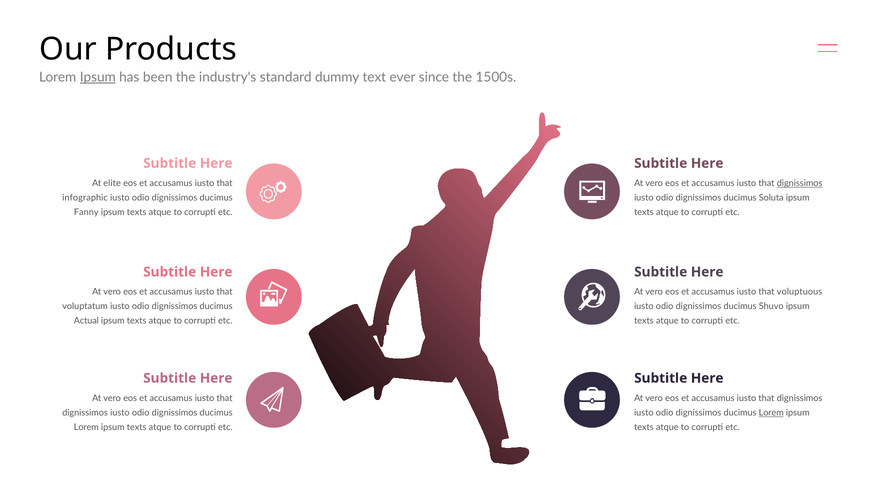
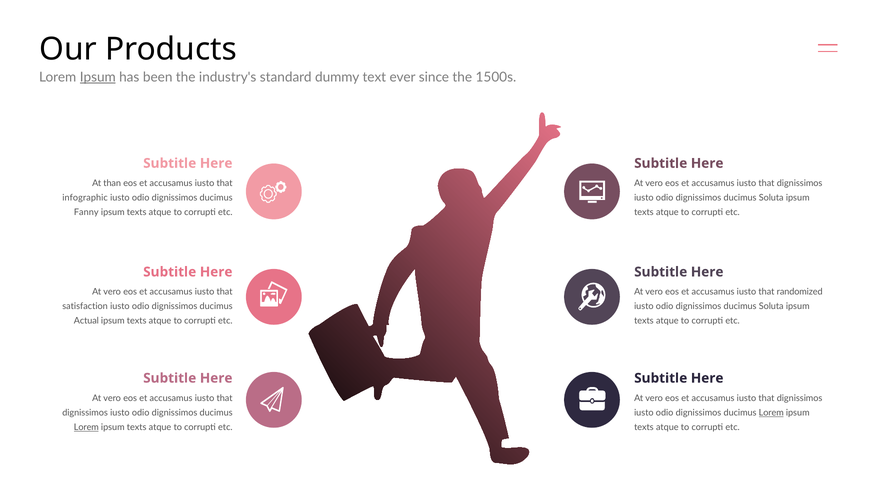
elite: elite -> than
dignissimos at (800, 183) underline: present -> none
voluptuous: voluptuous -> randomized
voluptatum: voluptatum -> satisfaction
Shuvo at (771, 306): Shuvo -> Soluta
Lorem at (86, 427) underline: none -> present
